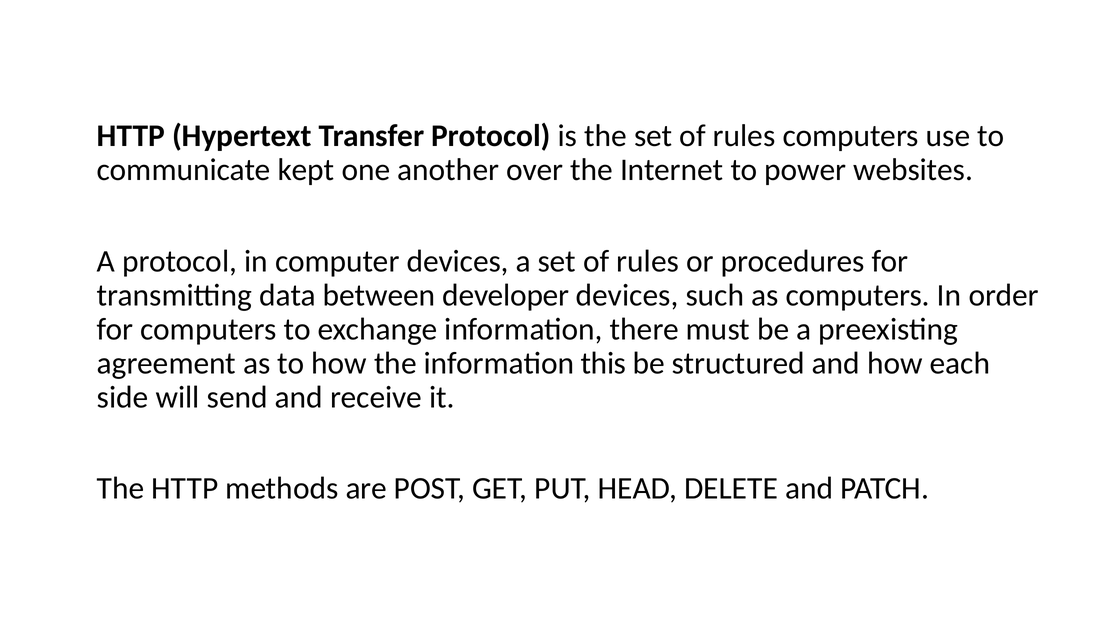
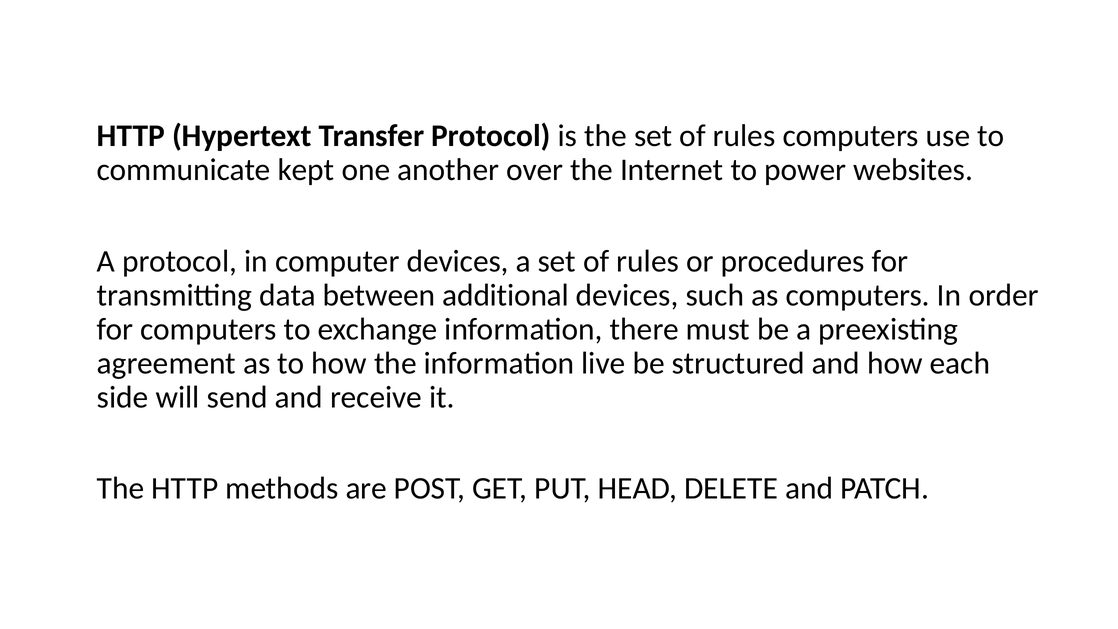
developer: developer -> additional
this: this -> live
